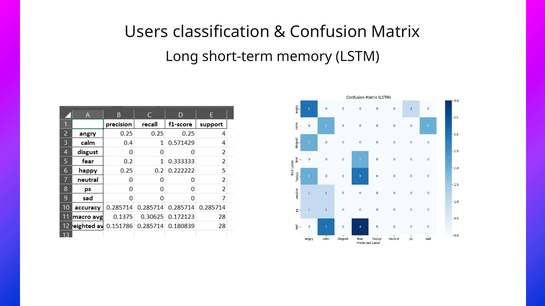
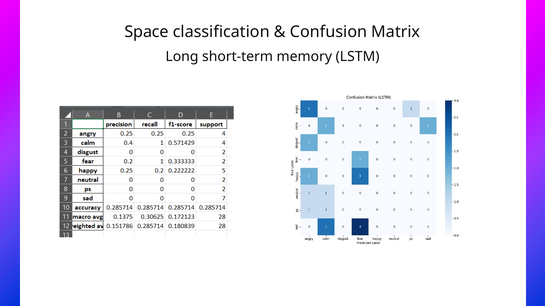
Users: Users -> Space
